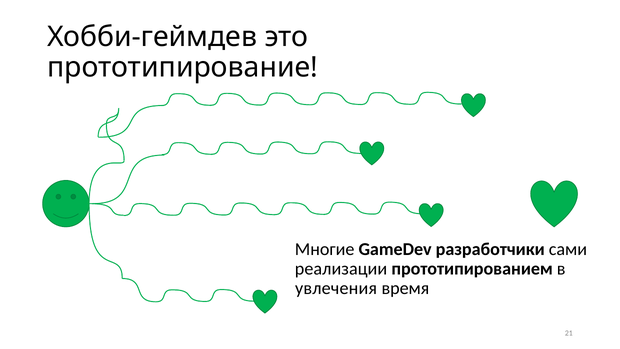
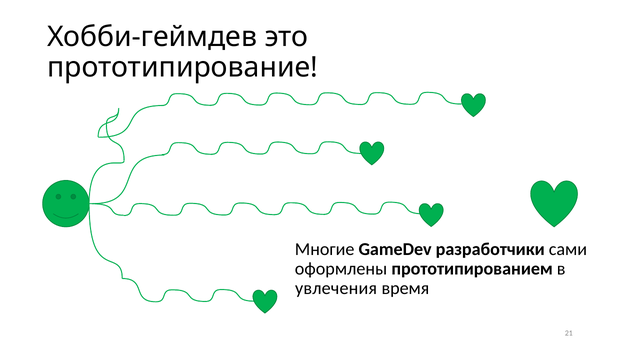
реализации: реализации -> оформлены
